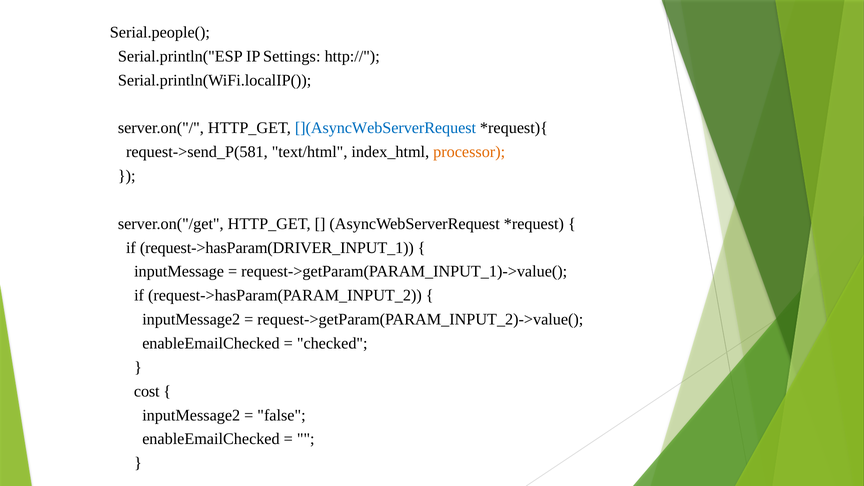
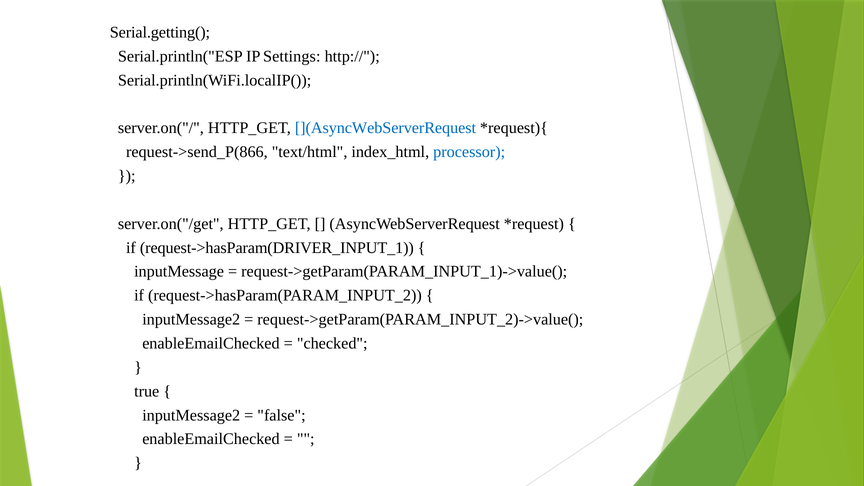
Serial.people(: Serial.people( -> Serial.getting(
request->send_P(581: request->send_P(581 -> request->send_P(866
processor colour: orange -> blue
cost: cost -> true
